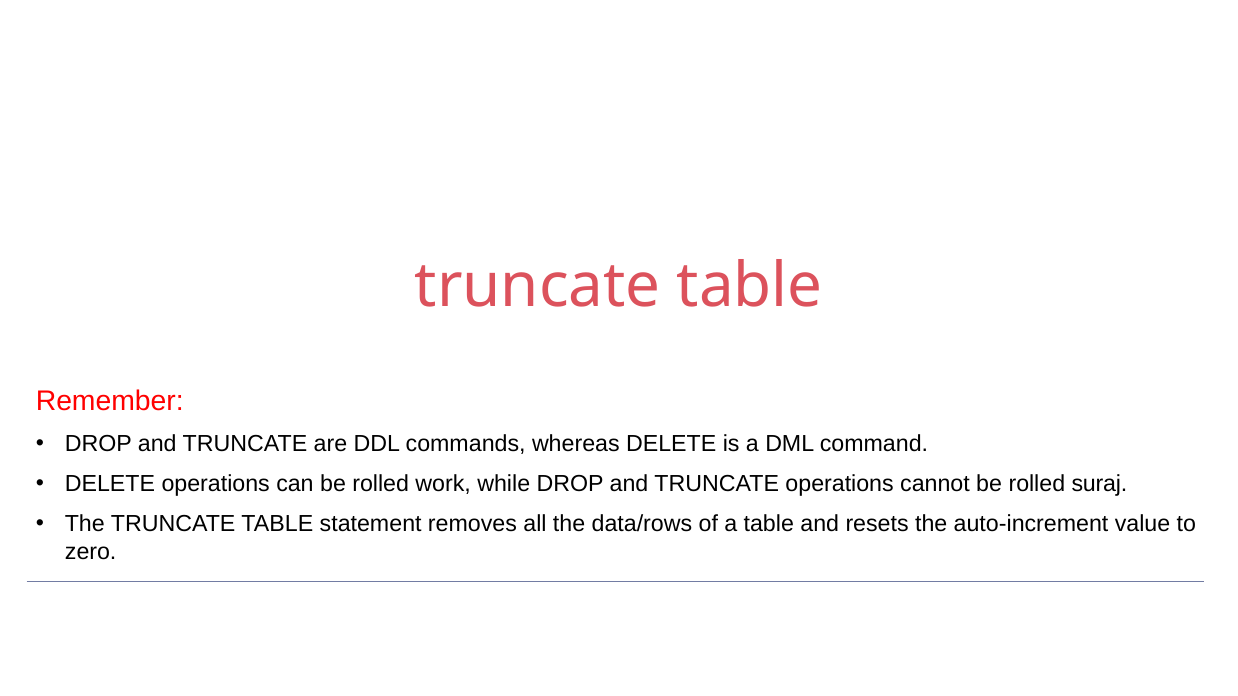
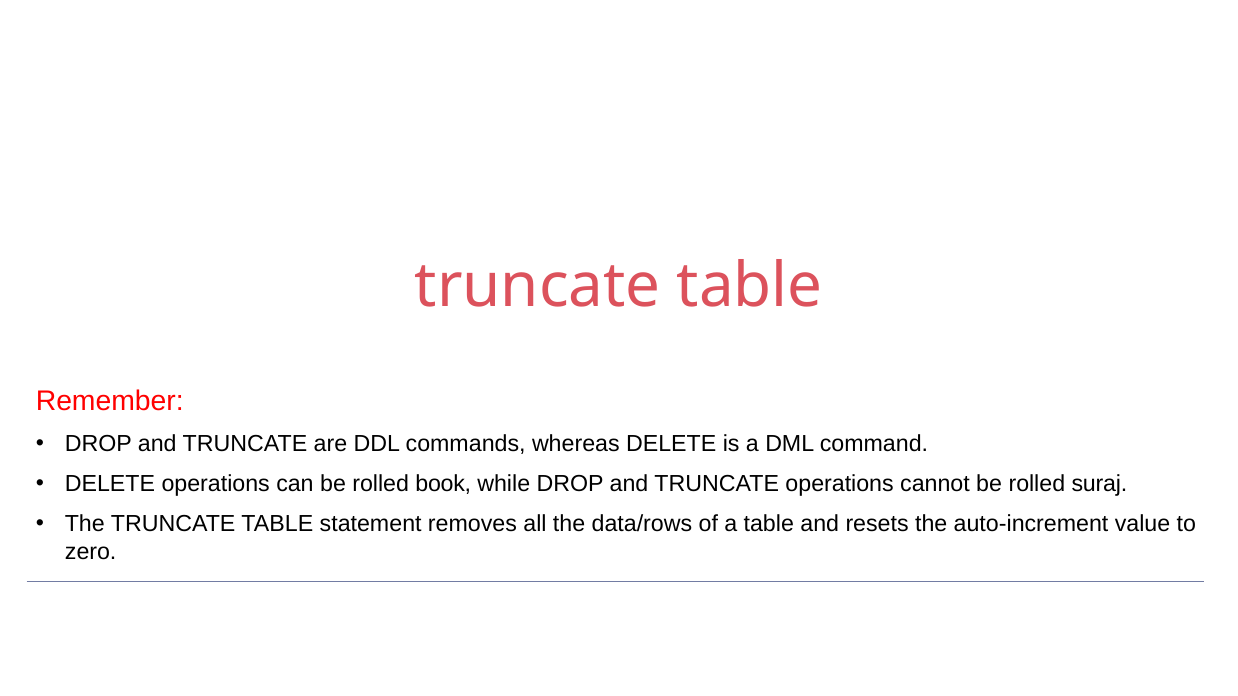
work: work -> book
